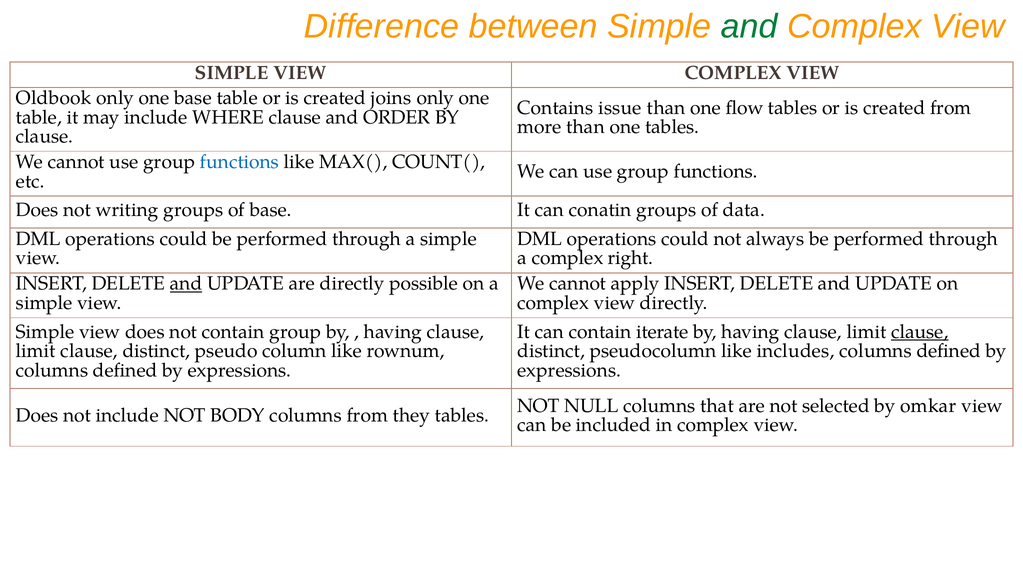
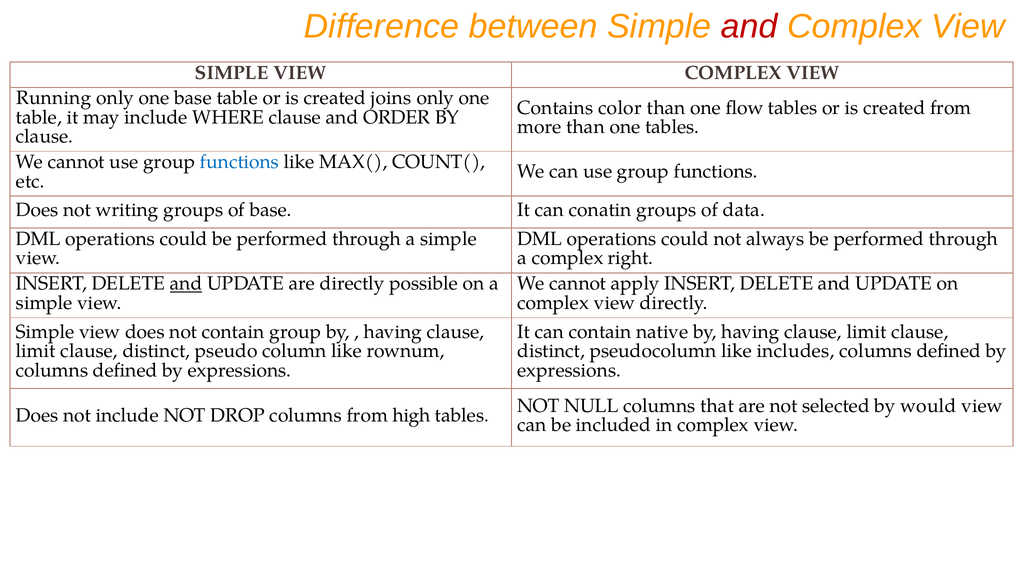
and at (749, 27) colour: green -> red
Oldbook: Oldbook -> Running
issue: issue -> color
iterate: iterate -> native
clause at (920, 332) underline: present -> none
omkar: omkar -> would
BODY: BODY -> DROP
they: they -> high
